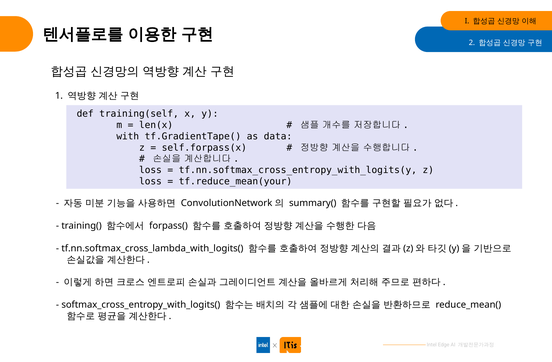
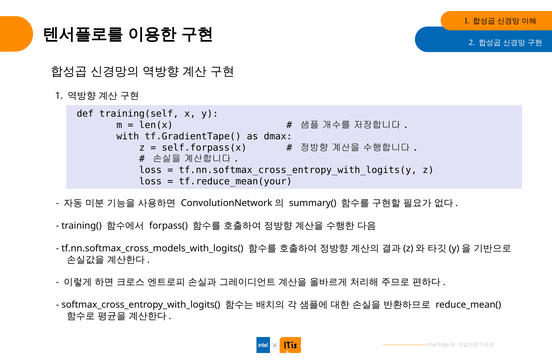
data: data -> dmax
tf.nn.softmax_cross_lambda_with_logits(: tf.nn.softmax_cross_lambda_with_logits( -> tf.nn.softmax_cross_models_with_logits(
